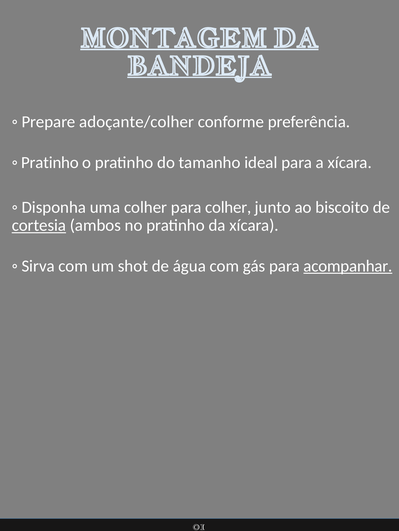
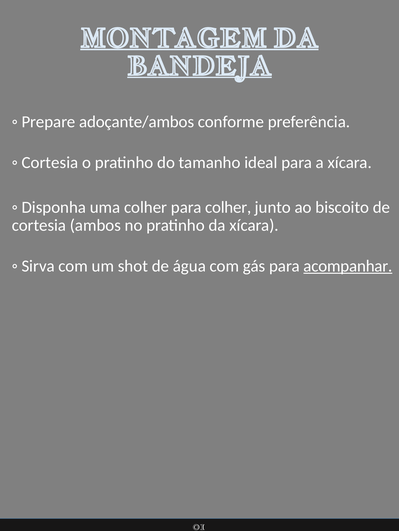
adoçante/colher: adoçante/colher -> adoçante/ambos
Pratinho at (50, 163): Pratinho -> Cortesia
cortesia at (39, 226) underline: present -> none
